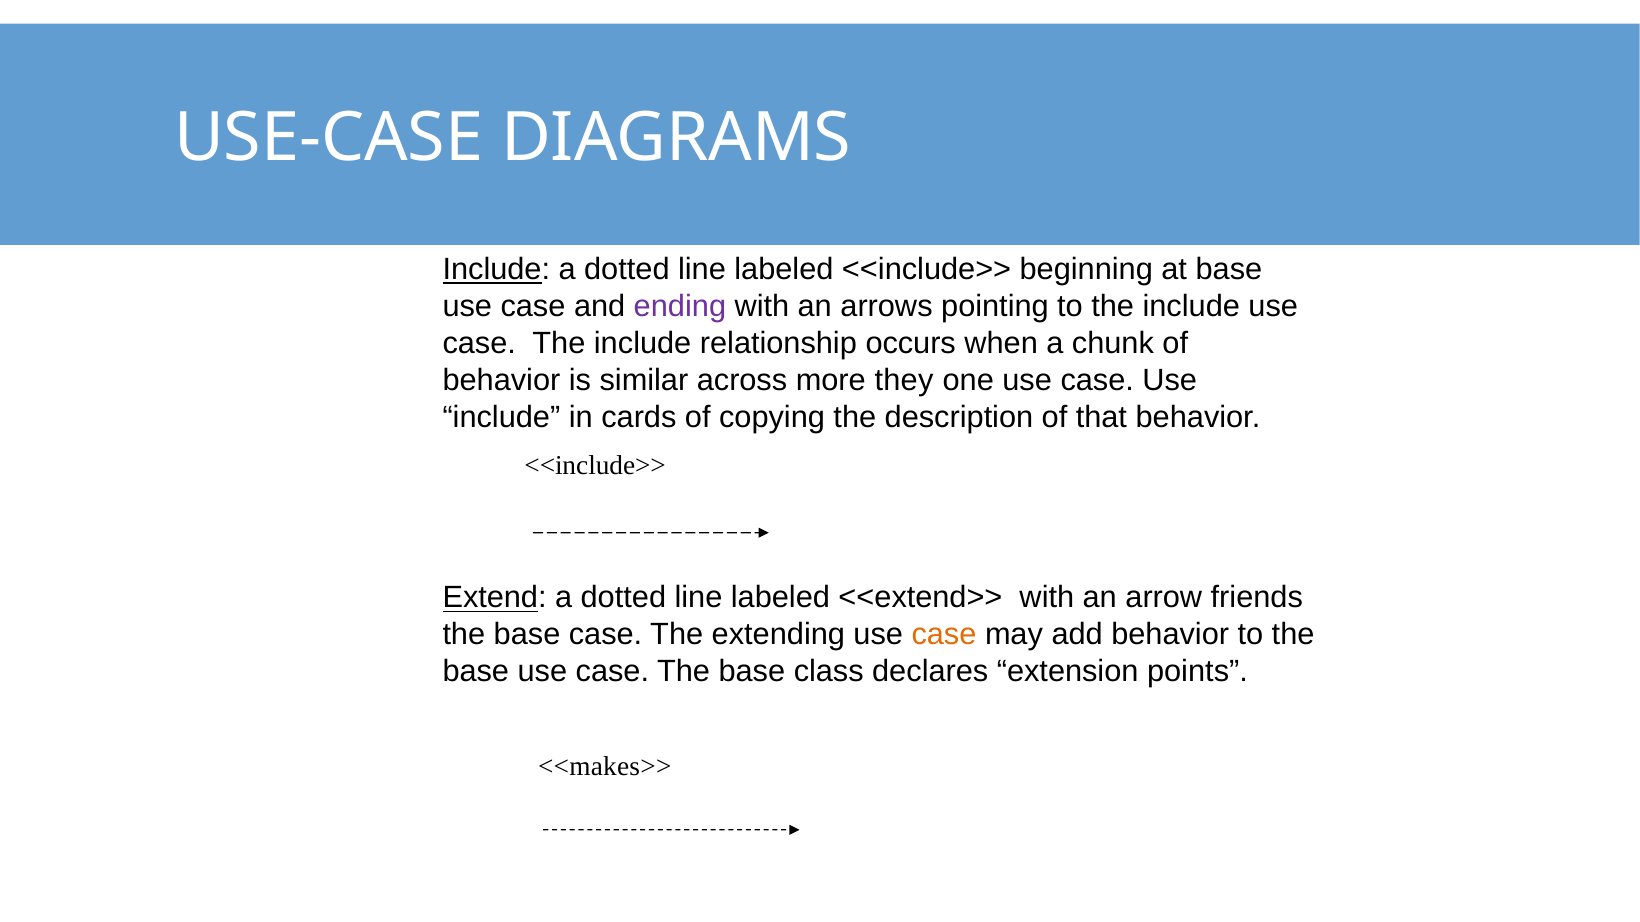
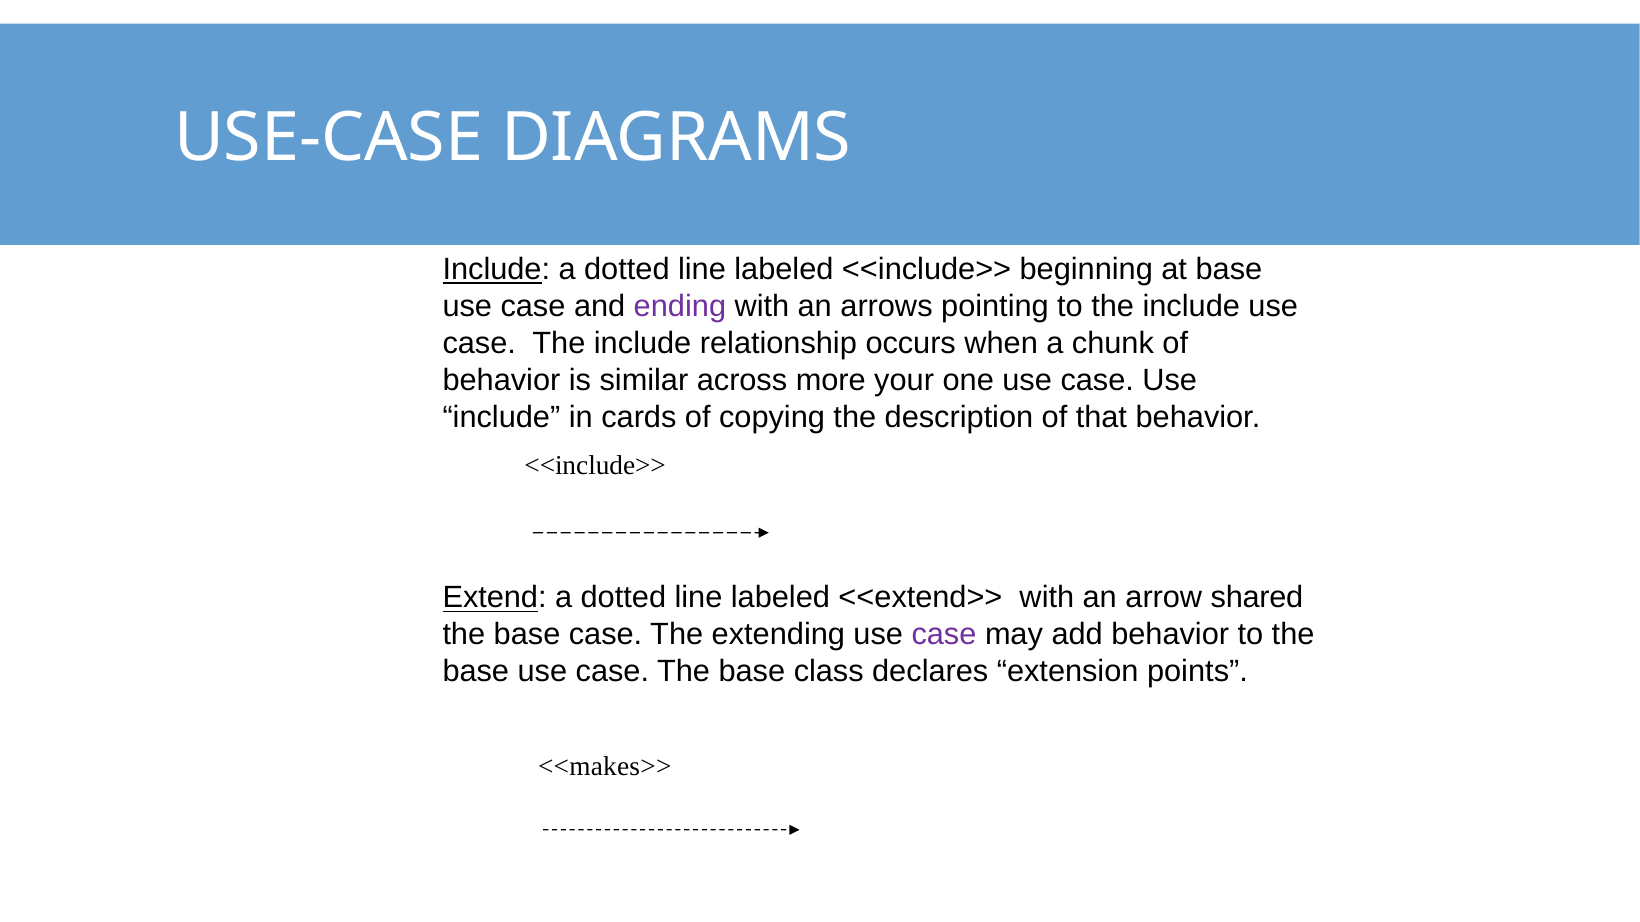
they: they -> your
friends: friends -> shared
case at (944, 635) colour: orange -> purple
